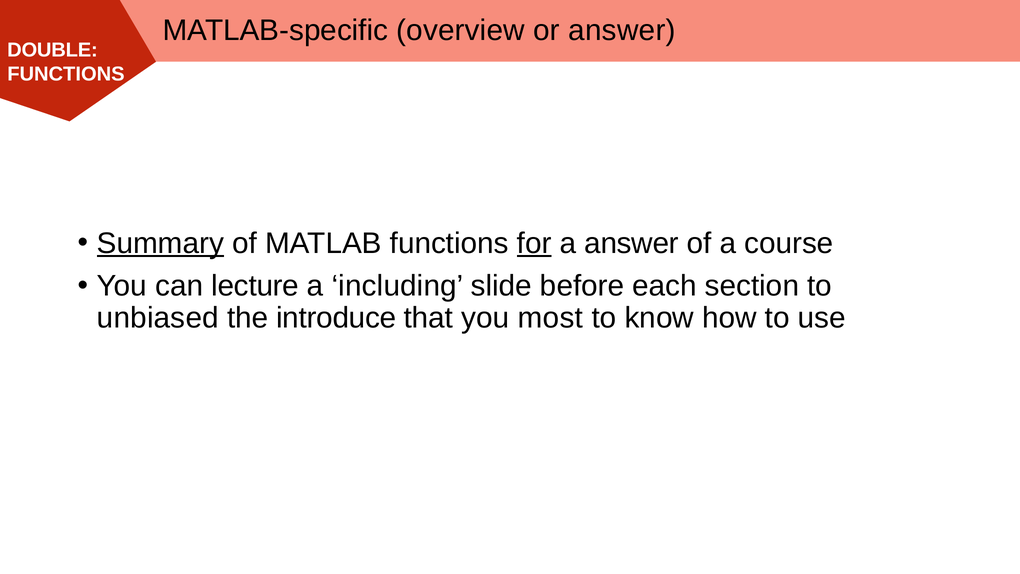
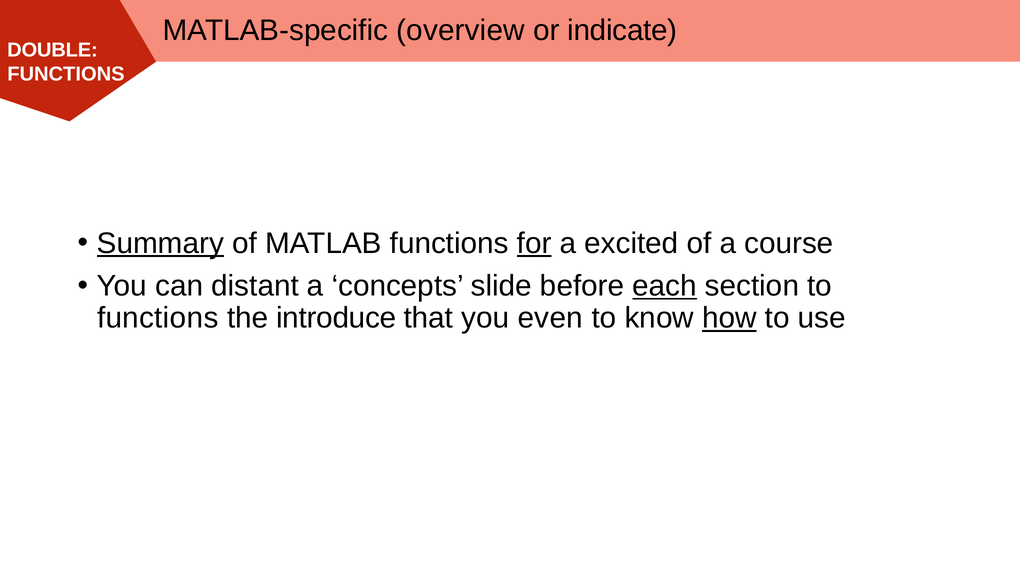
or answer: answer -> indicate
a answer: answer -> excited
lecture: lecture -> distant
including: including -> concepts
each underline: none -> present
unbiased at (158, 318): unbiased -> functions
most: most -> even
how underline: none -> present
